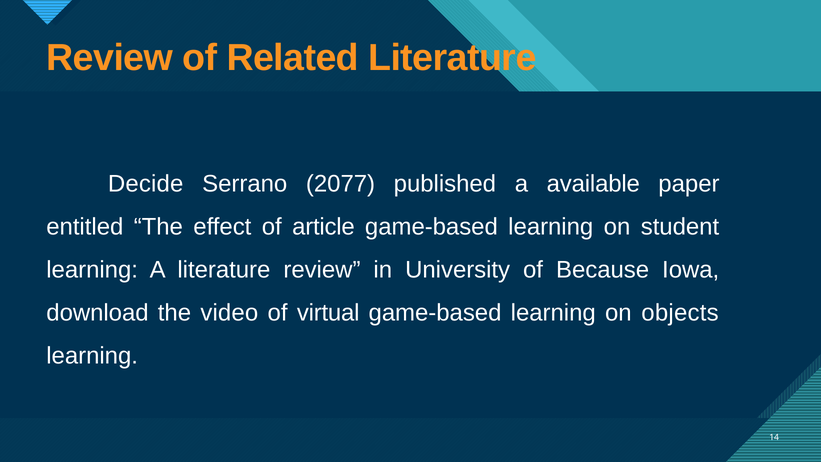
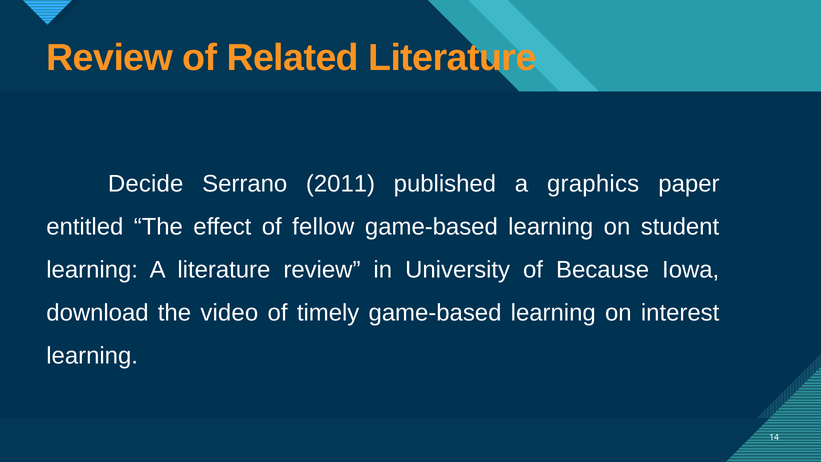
2077: 2077 -> 2011
available: available -> graphics
article: article -> fellow
virtual: virtual -> timely
objects: objects -> interest
